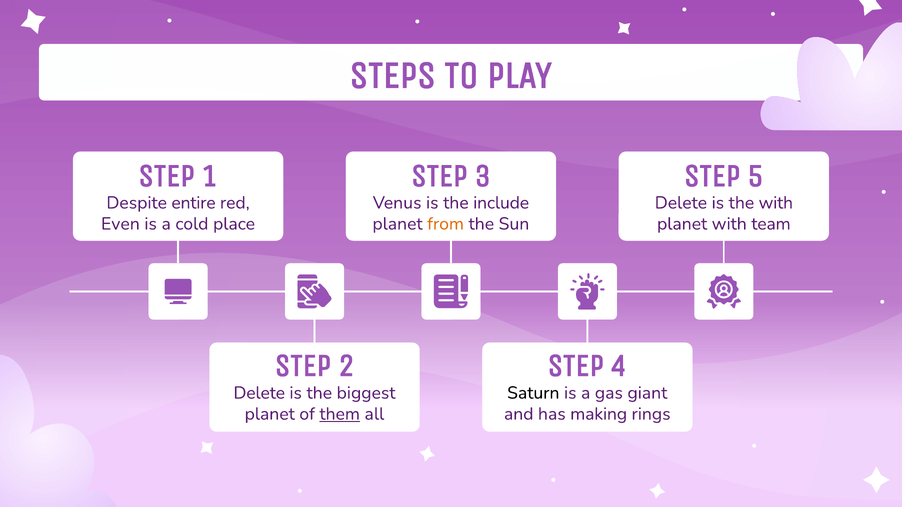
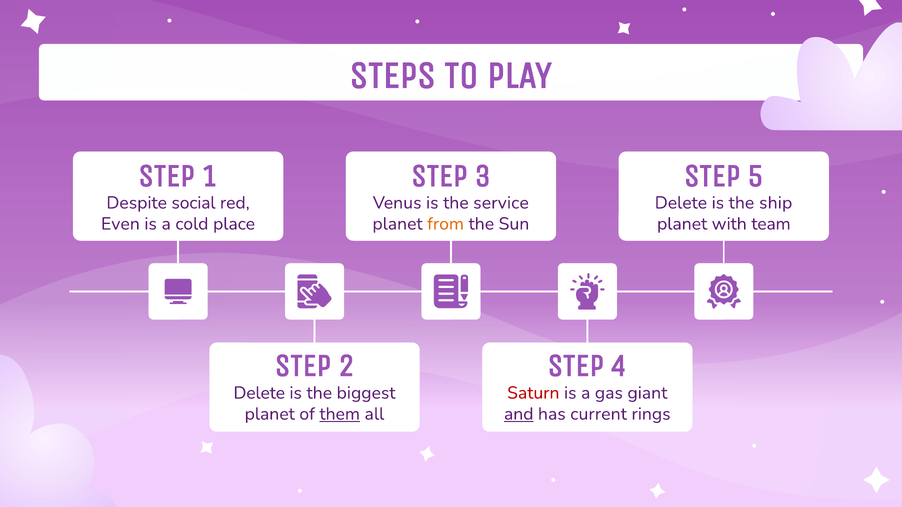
entire: entire -> social
include: include -> service
the with: with -> ship
Saturn colour: black -> red
and underline: none -> present
making: making -> current
